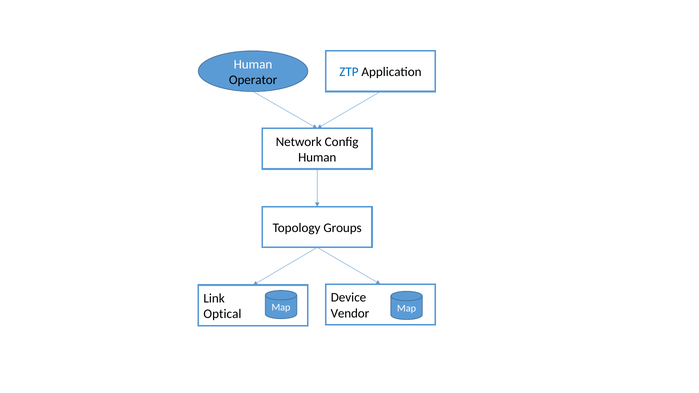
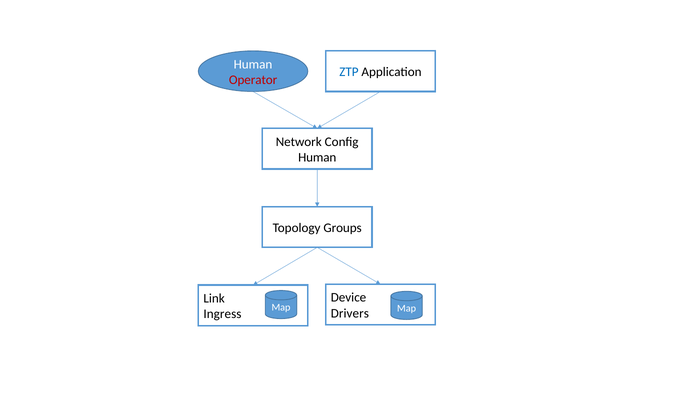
Operator colour: black -> red
Vendor: Vendor -> Drivers
Optical: Optical -> Ingress
